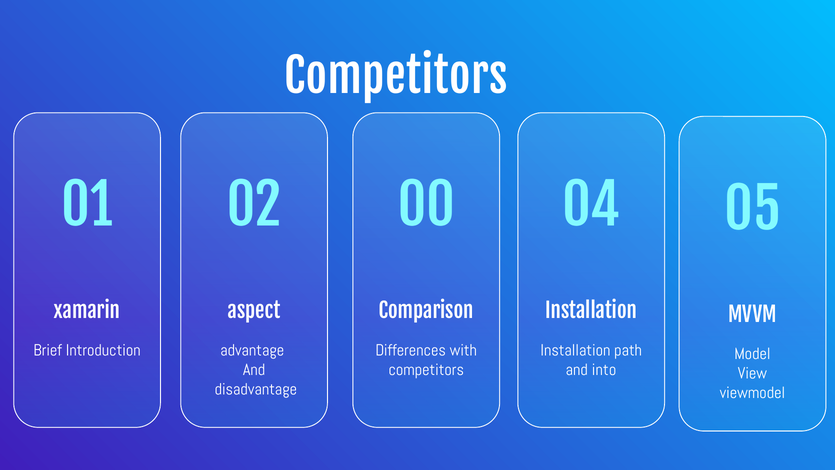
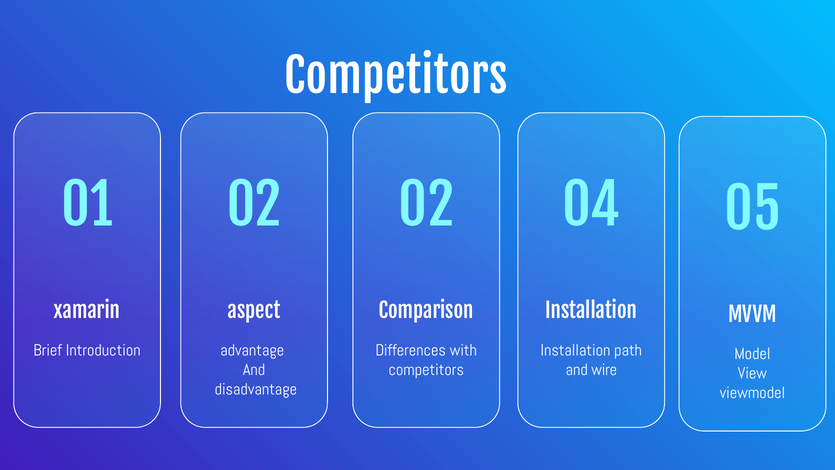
02 00: 00 -> 02
into: into -> wire
